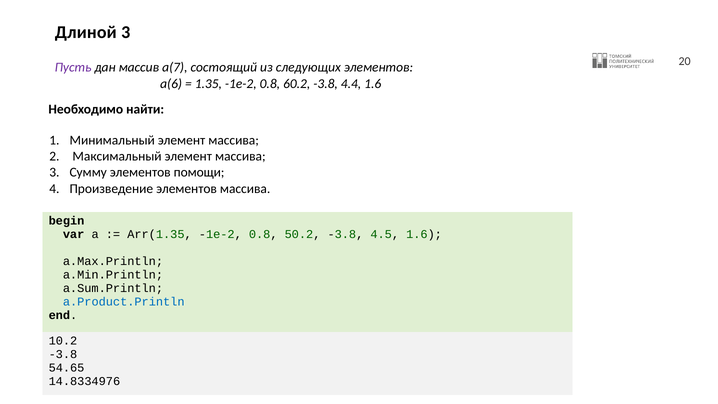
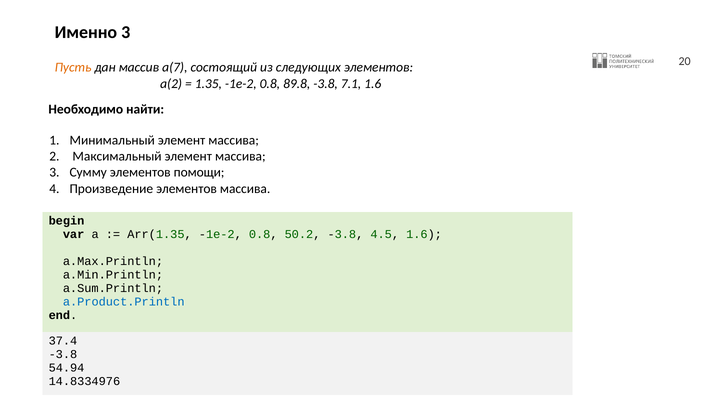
Длиной: Длиной -> Именно
Пусть colour: purple -> orange
a(6: a(6 -> a(2
60.2: 60.2 -> 89.8
4.4: 4.4 -> 7.1
10.2: 10.2 -> 37.4
54.65: 54.65 -> 54.94
